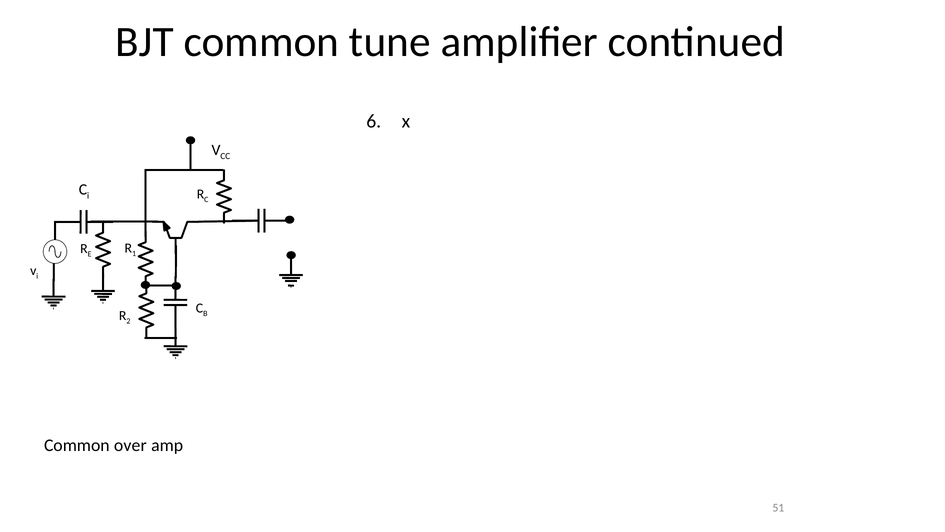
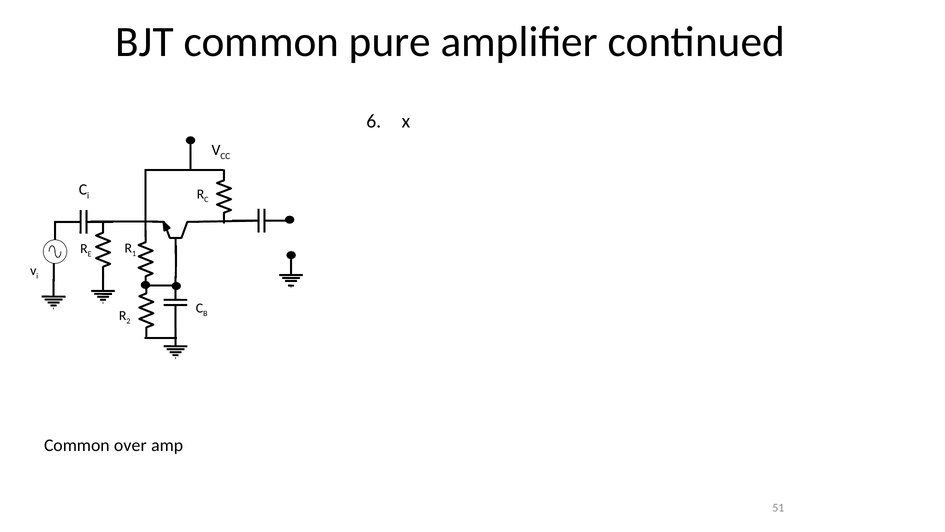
tune: tune -> pure
